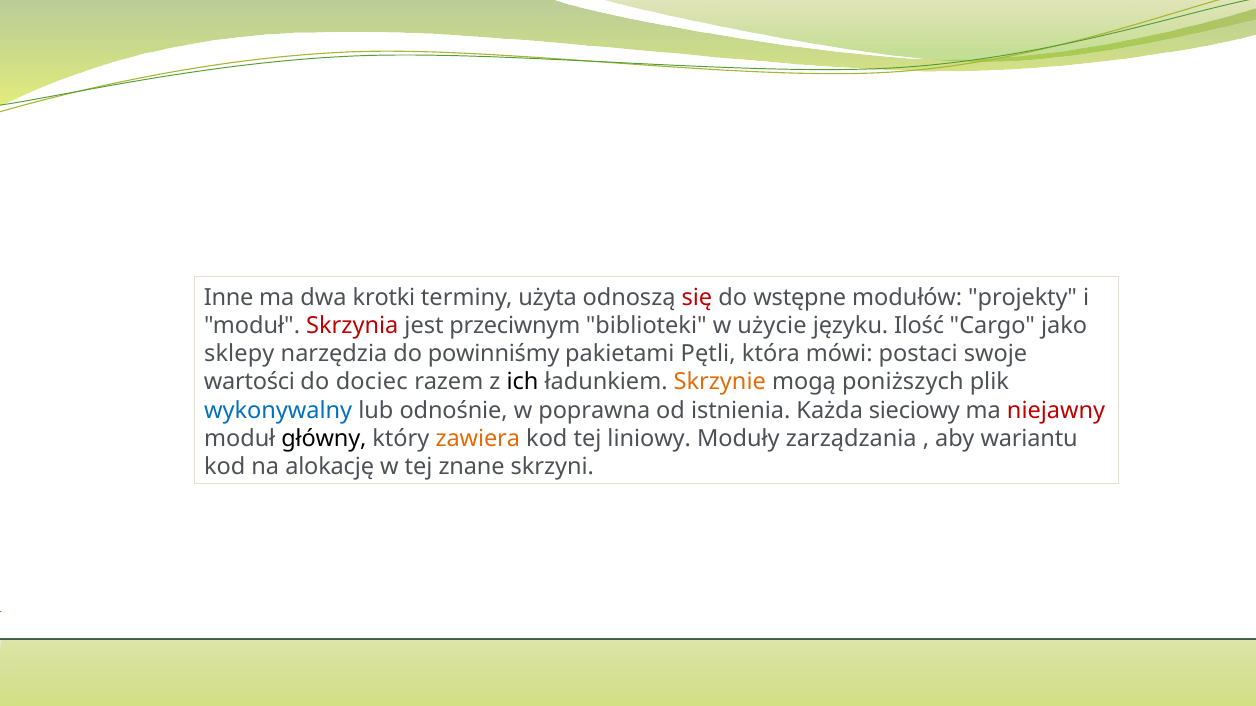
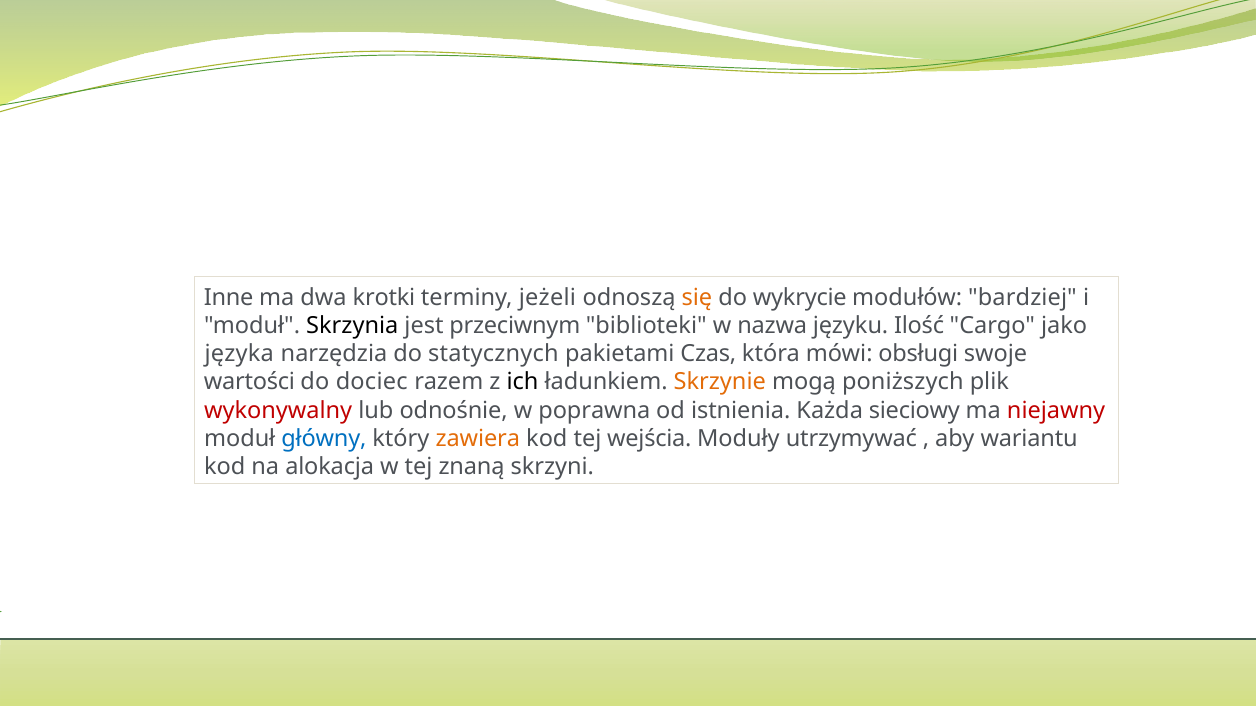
użyta: użyta -> jeżeli
się colour: red -> orange
wstępne: wstępne -> wykrycie
projekty: projekty -> bardziej
Skrzynia colour: red -> black
użycie: użycie -> nazwa
sklepy: sklepy -> języka
powinniśmy: powinniśmy -> statycznych
Pętli: Pętli -> Czas
postaci: postaci -> obsługi
wykonywalny colour: blue -> red
główny colour: black -> blue
liniowy: liniowy -> wejścia
zarządzania: zarządzania -> utrzymywać
alokację: alokację -> alokacja
znane: znane -> znaną
